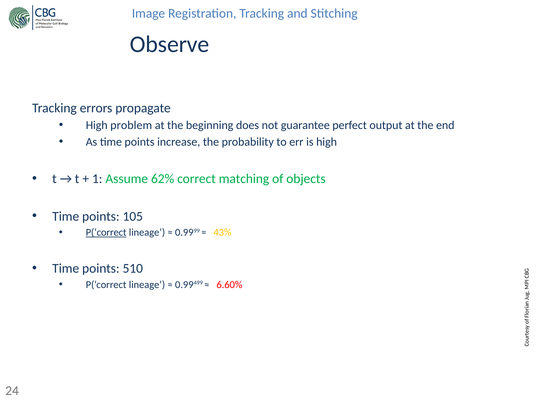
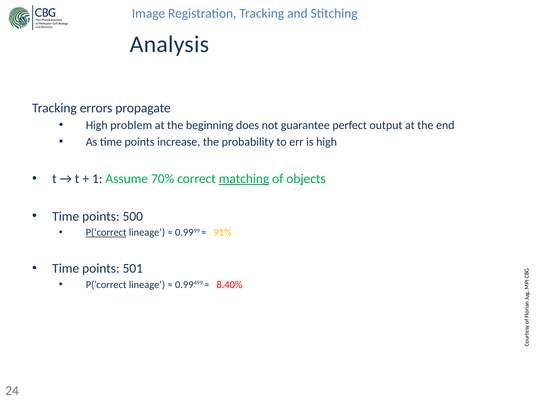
Observe: Observe -> Analysis
62%: 62% -> 70%
matching underline: none -> present
105: 105 -> 500
43%: 43% -> 91%
510: 510 -> 501
6.60%: 6.60% -> 8.40%
